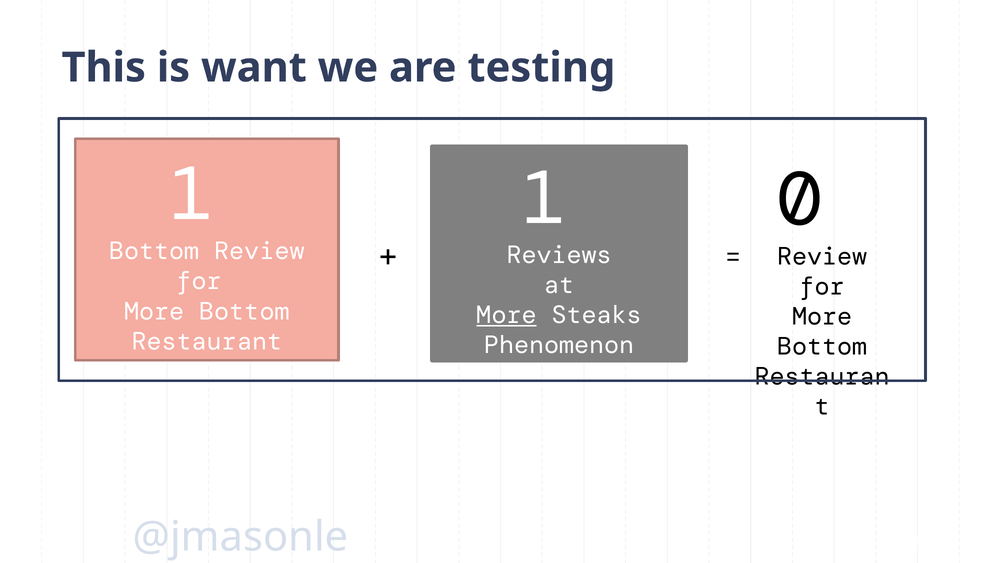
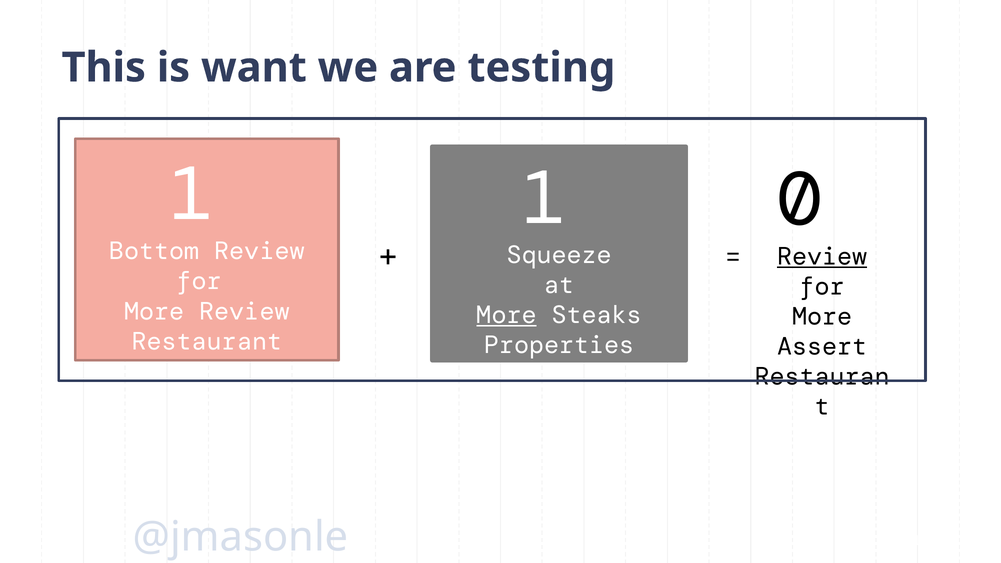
Reviews: Reviews -> Squeeze
Review at (822, 256) underline: none -> present
Bottom at (244, 311): Bottom -> Review
Phenomenon: Phenomenon -> Properties
Bottom at (822, 347): Bottom -> Assert
